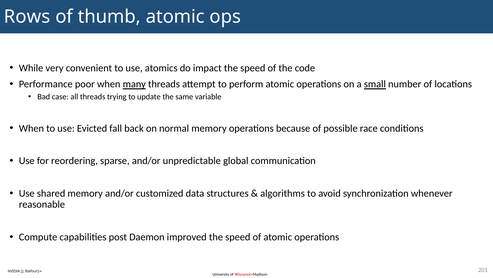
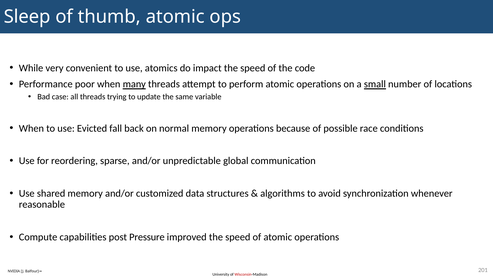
Rows: Rows -> Sleep
Daemon: Daemon -> Pressure
